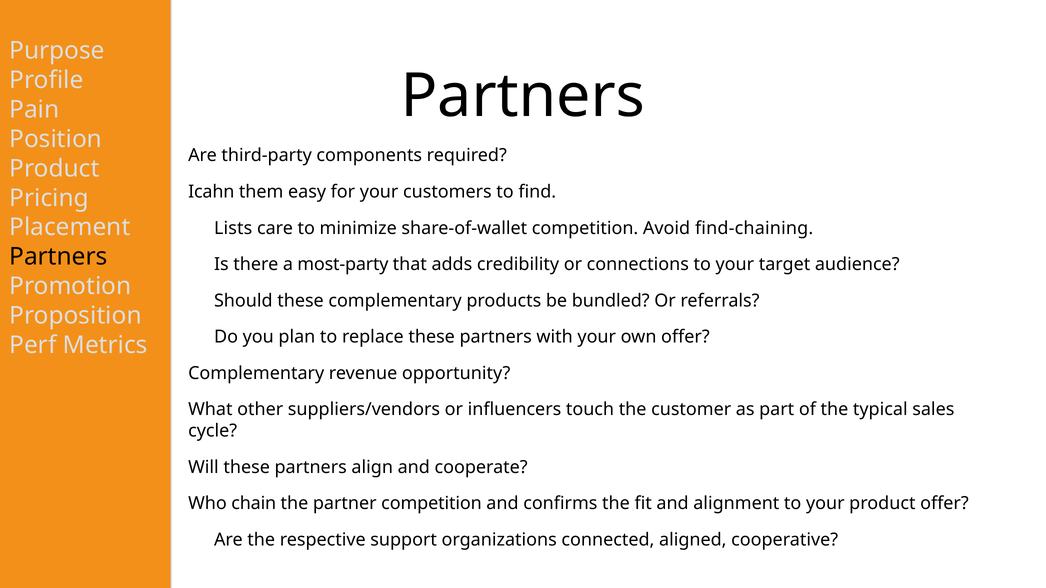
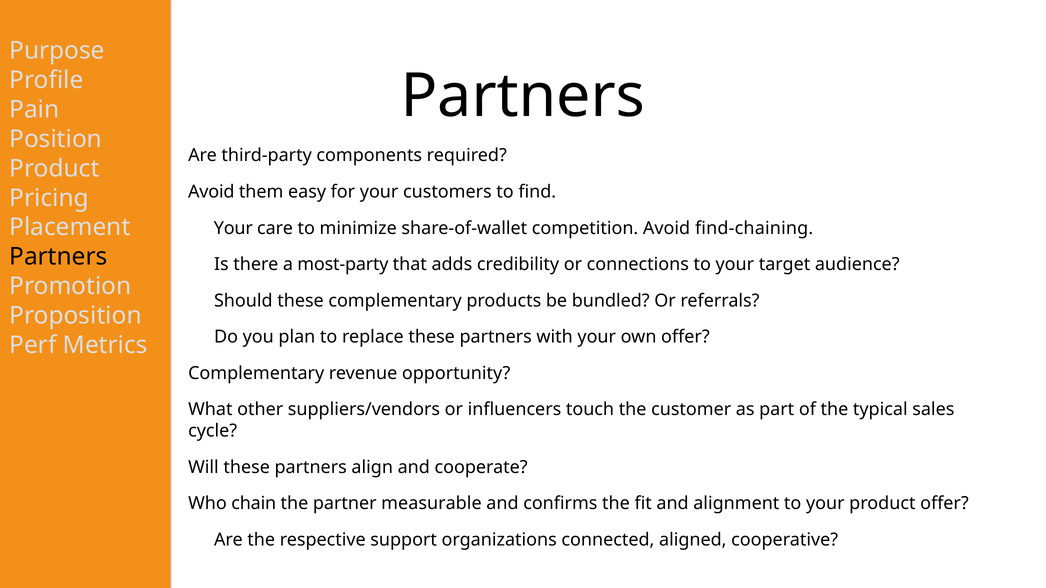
Icahn at (211, 192): Icahn -> Avoid
Lists at (233, 228): Lists -> Your
partner competition: competition -> measurable
